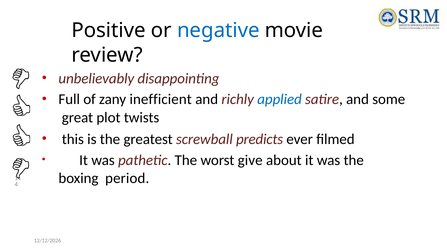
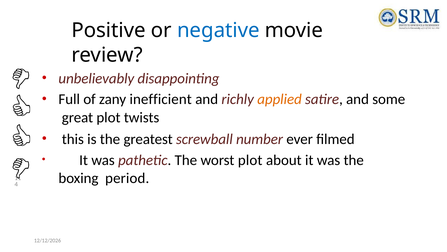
applied colour: blue -> orange
predicts: predicts -> number
worst give: give -> plot
